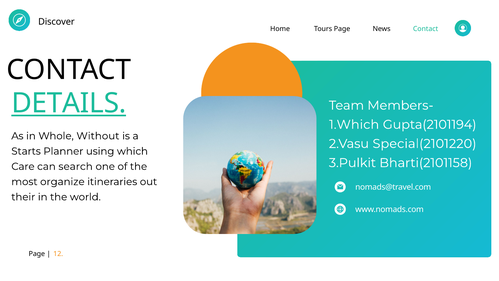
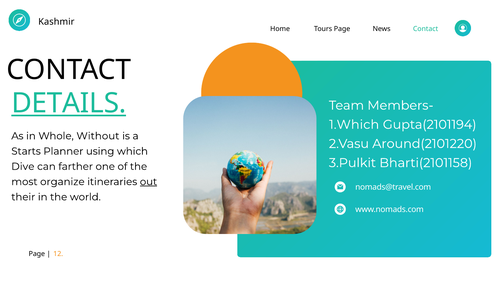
Discover: Discover -> Kashmir
Special(2101220: Special(2101220 -> Around(2101220
Care: Care -> Dive
search: search -> farther
out underline: none -> present
